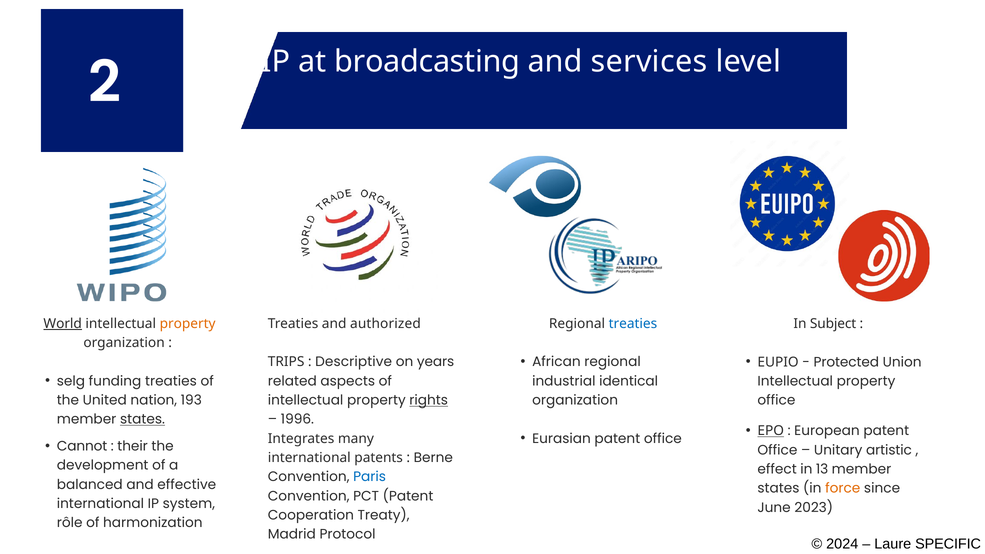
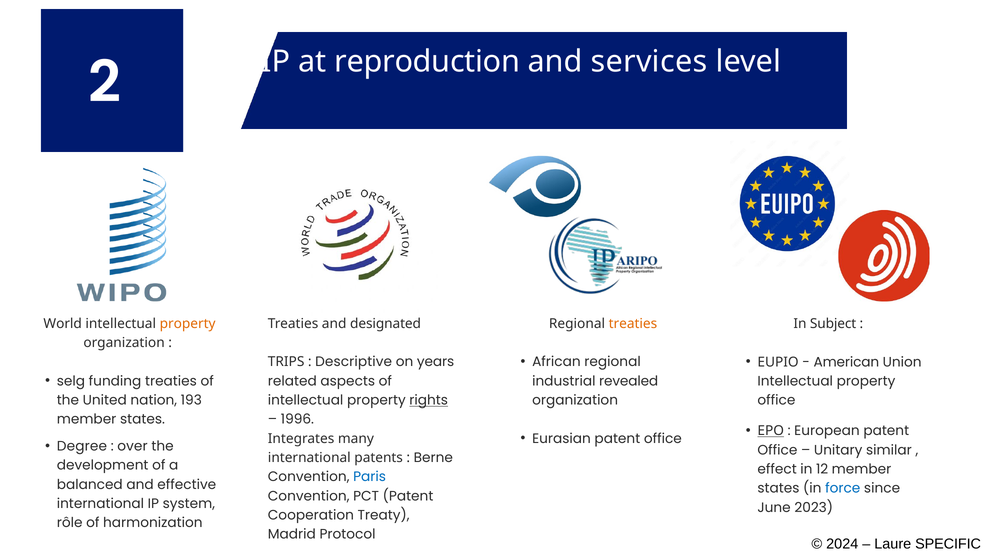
broadcasting: broadcasting -> reproduction
World underline: present -> none
authorized: authorized -> designated
treaties at (633, 324) colour: blue -> orange
Protected: Protected -> American
identical: identical -> revealed
states at (142, 419) underline: present -> none
Cannot: Cannot -> Degree
their: their -> over
artistic: artistic -> similar
13: 13 -> 12
force colour: orange -> blue
